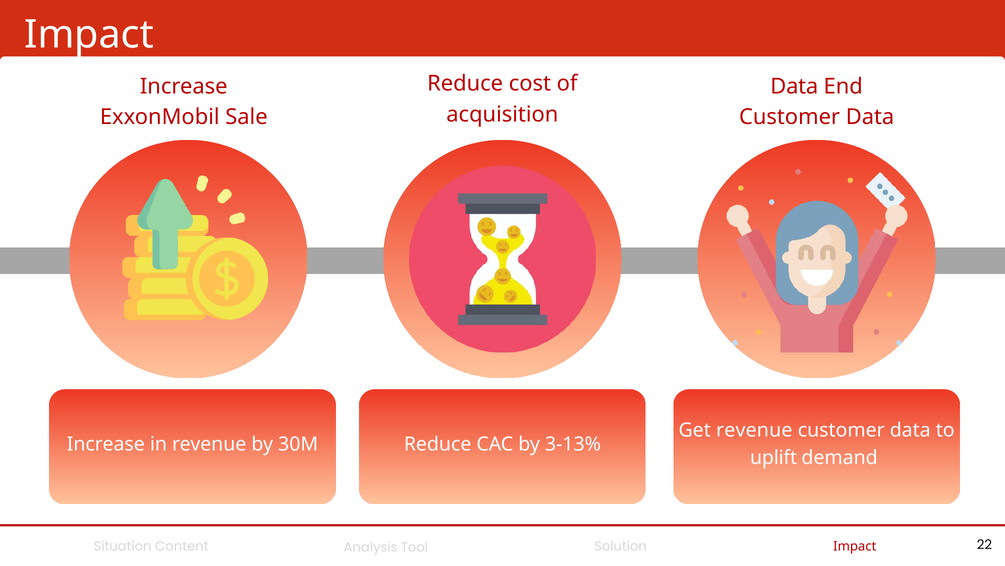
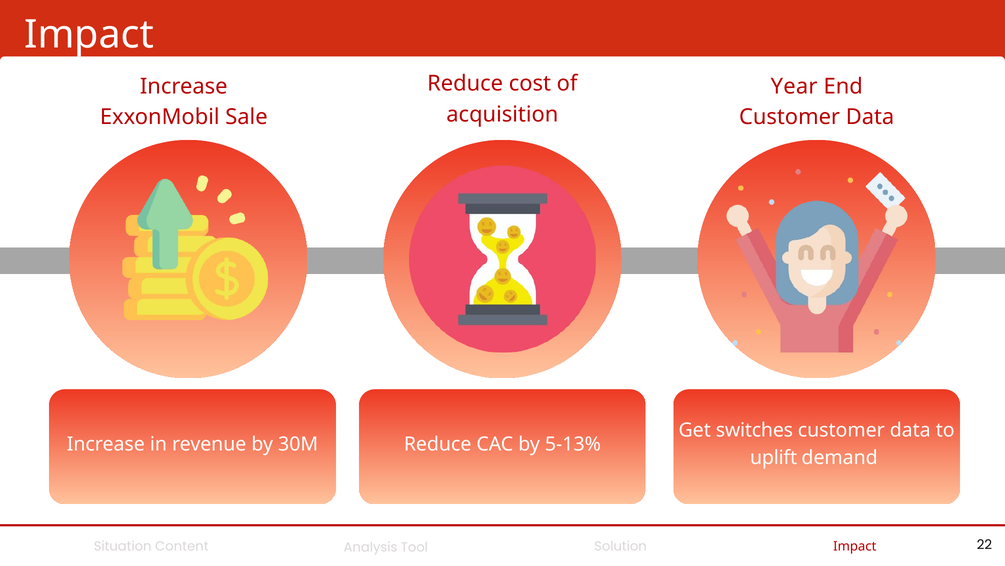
Data at (794, 86): Data -> Year
Get revenue: revenue -> switches
3-13%: 3-13% -> 5-13%
